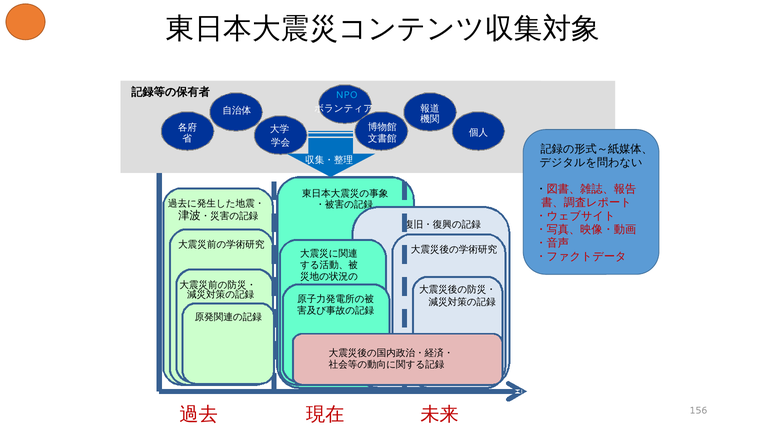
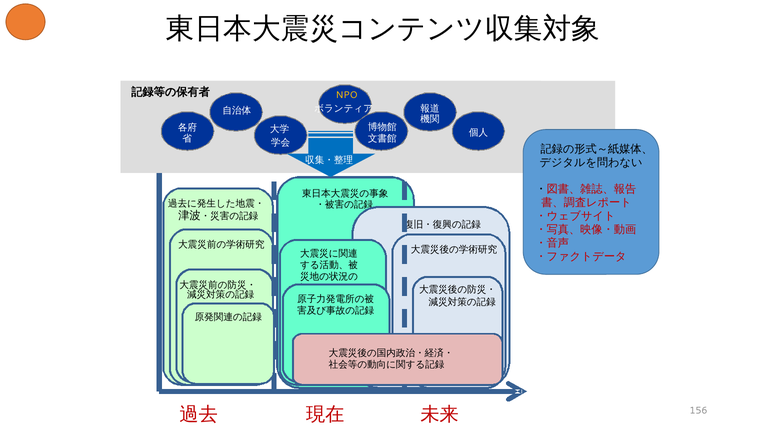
NPO colour: light blue -> yellow
